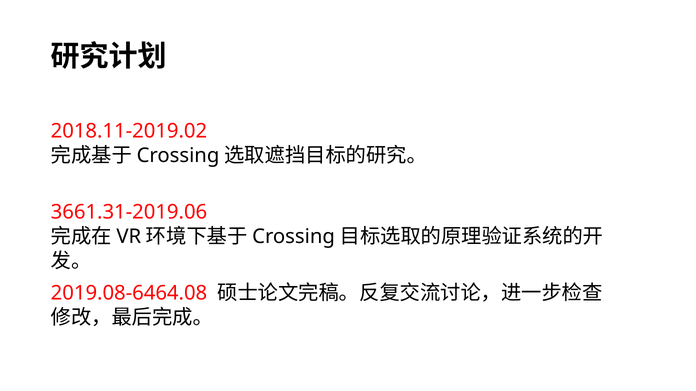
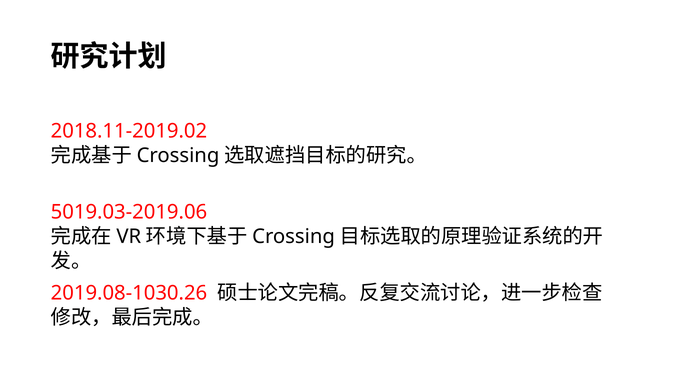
3661.31-2019.06: 3661.31-2019.06 -> 5019.03-2019.06
2019.08-6464.08: 2019.08-6464.08 -> 2019.08-1030.26
